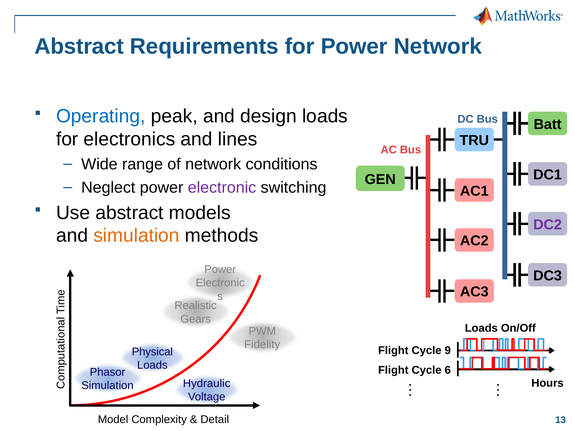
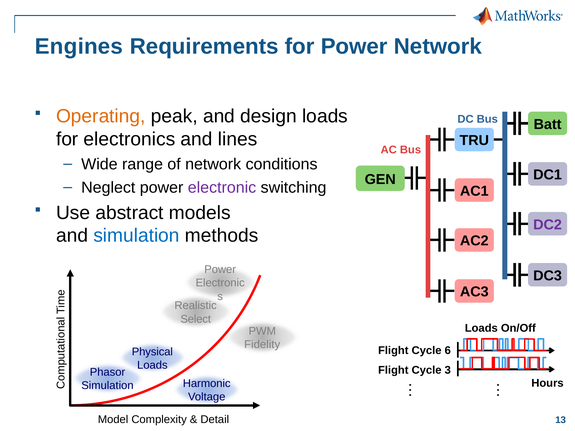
Abstract at (79, 47): Abstract -> Engines
Operating colour: blue -> orange
simulation at (136, 236) colour: orange -> blue
Gears: Gears -> Select
9: 9 -> 6
6: 6 -> 3
Hydraulic: Hydraulic -> Harmonic
